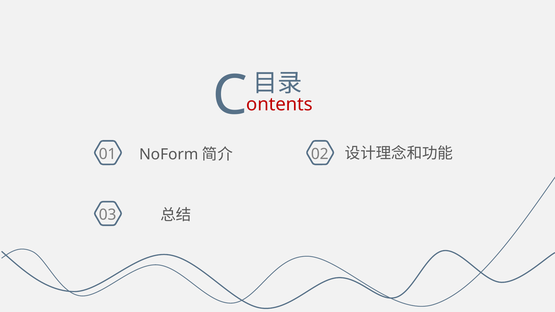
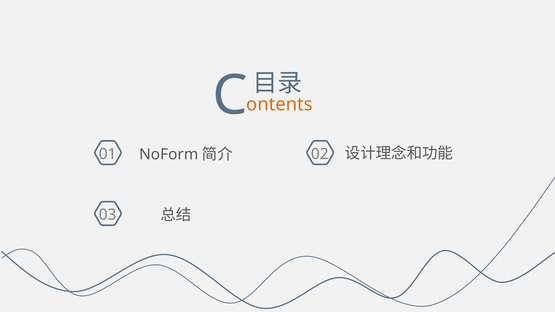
ontents colour: red -> orange
